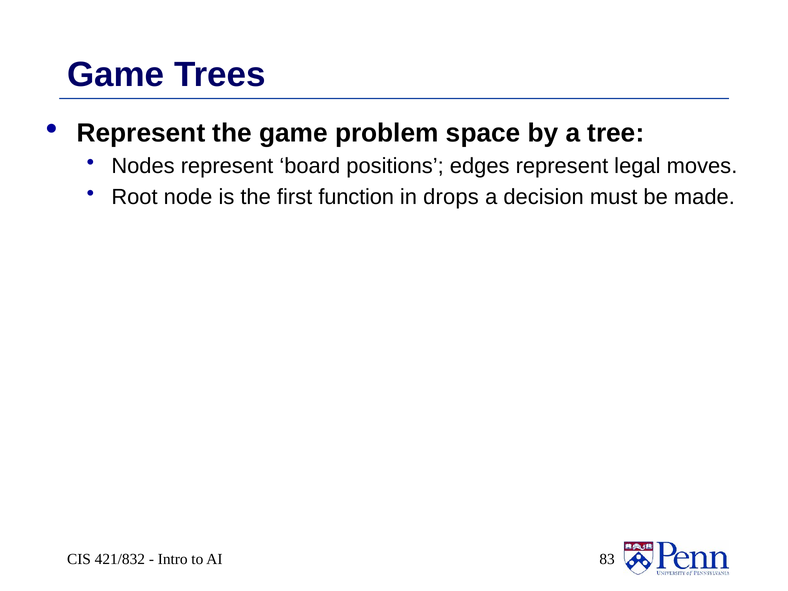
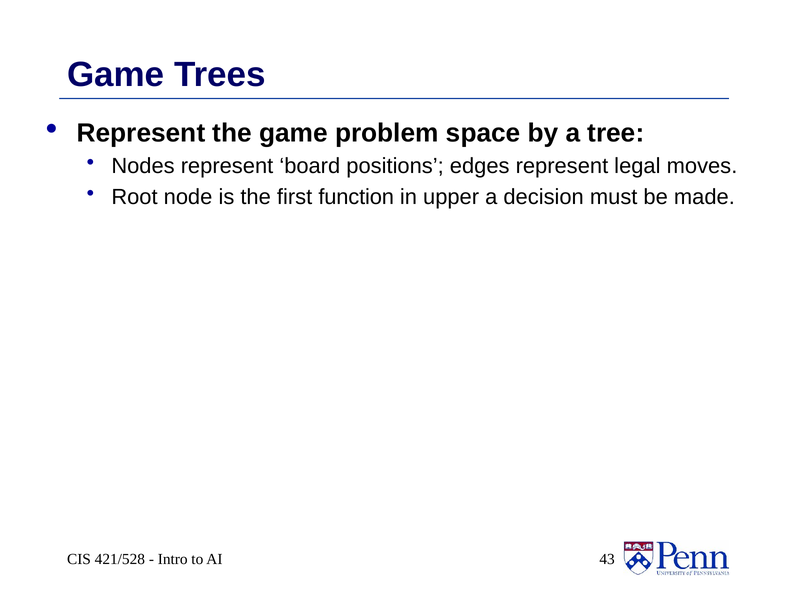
drops: drops -> upper
421/832: 421/832 -> 421/528
83: 83 -> 43
